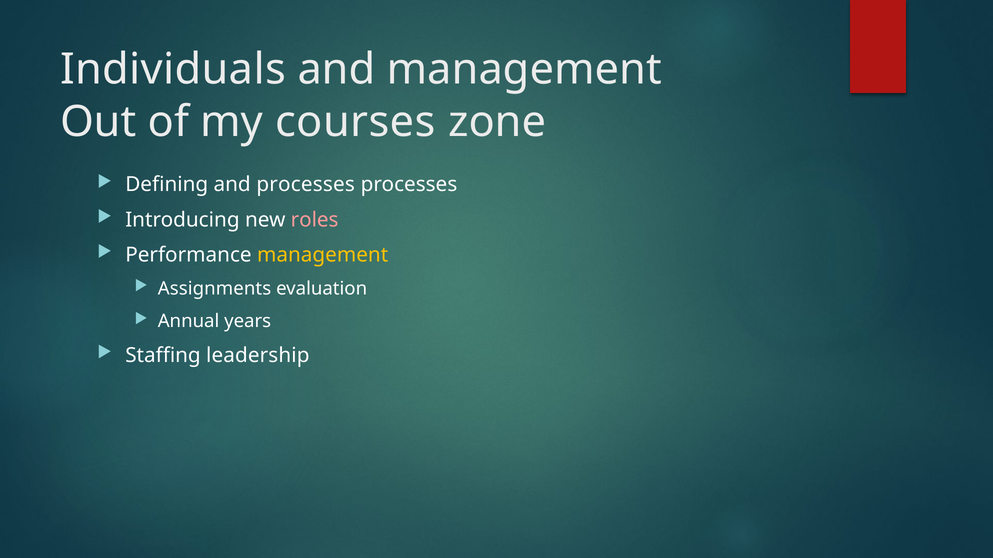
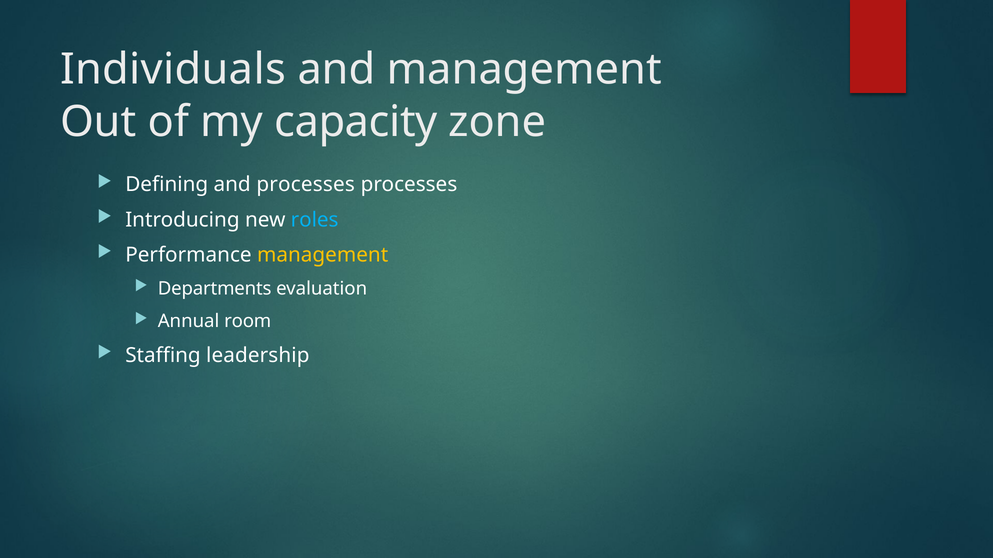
courses: courses -> capacity
roles colour: pink -> light blue
Assignments: Assignments -> Departments
years: years -> room
